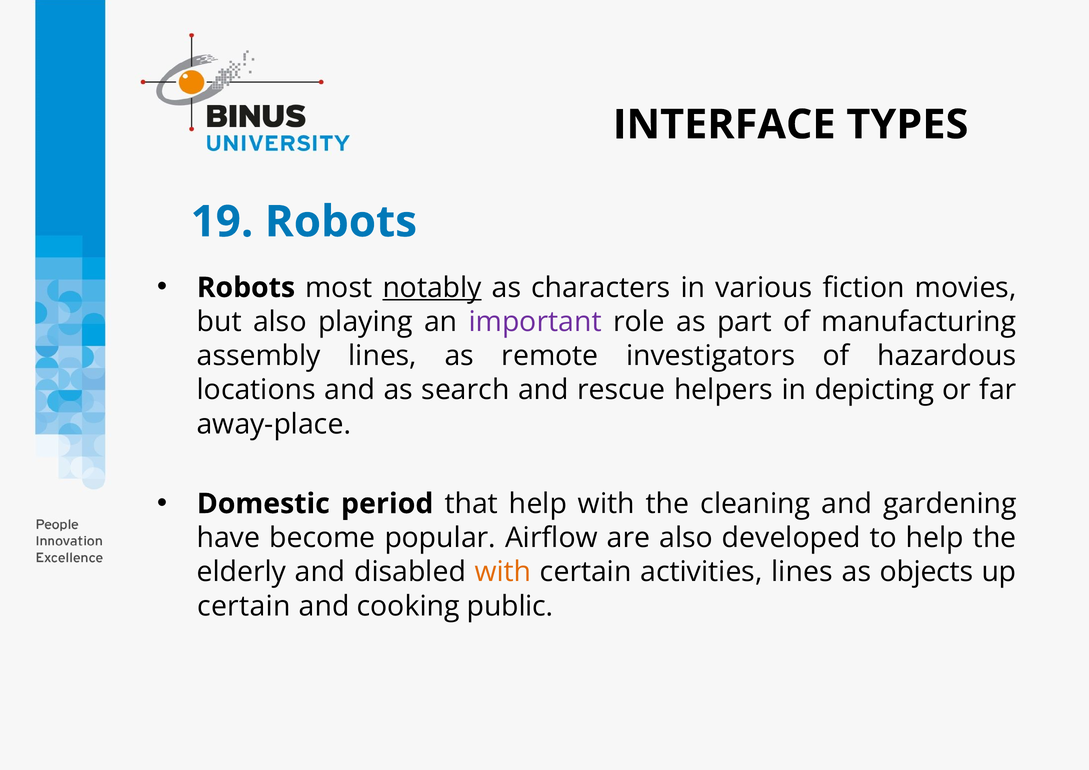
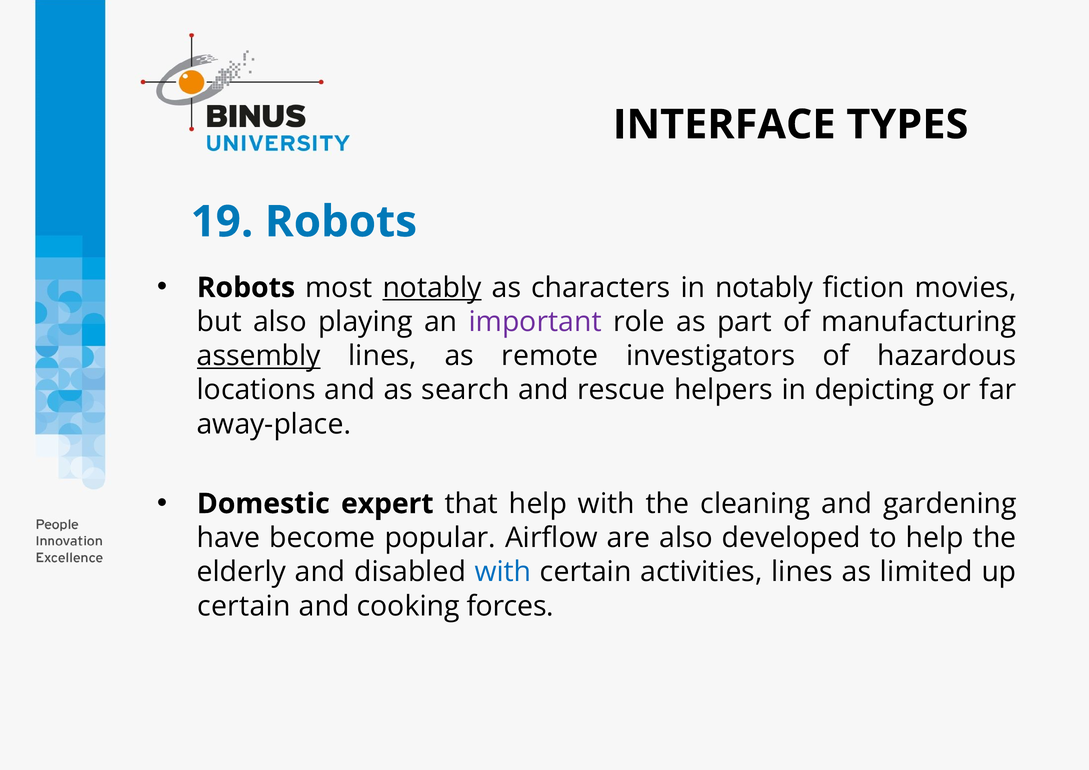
in various: various -> notably
assembly underline: none -> present
period: period -> expert
with at (503, 572) colour: orange -> blue
objects: objects -> limited
public: public -> forces
